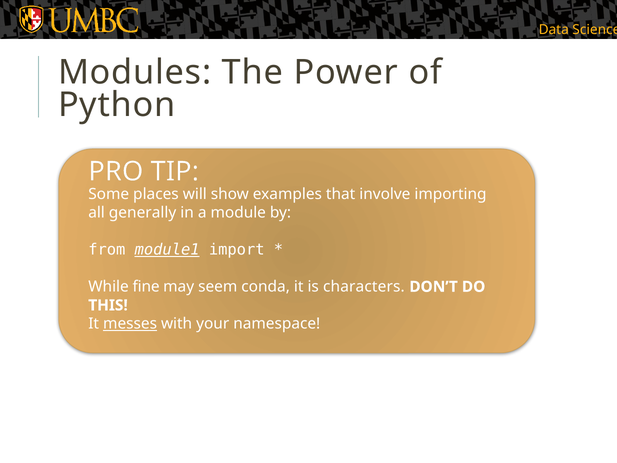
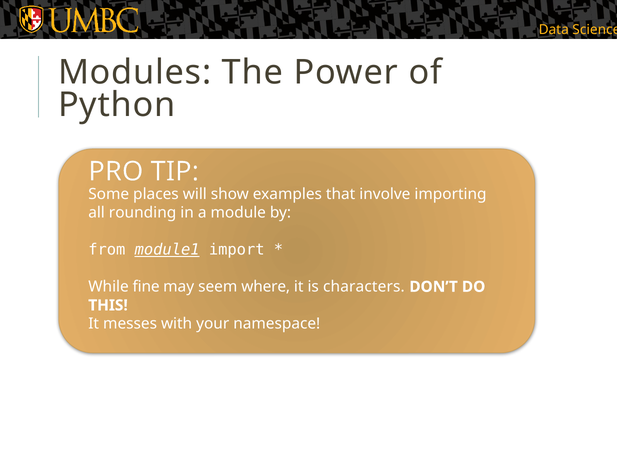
generally: generally -> rounding
conda: conda -> where
messes underline: present -> none
